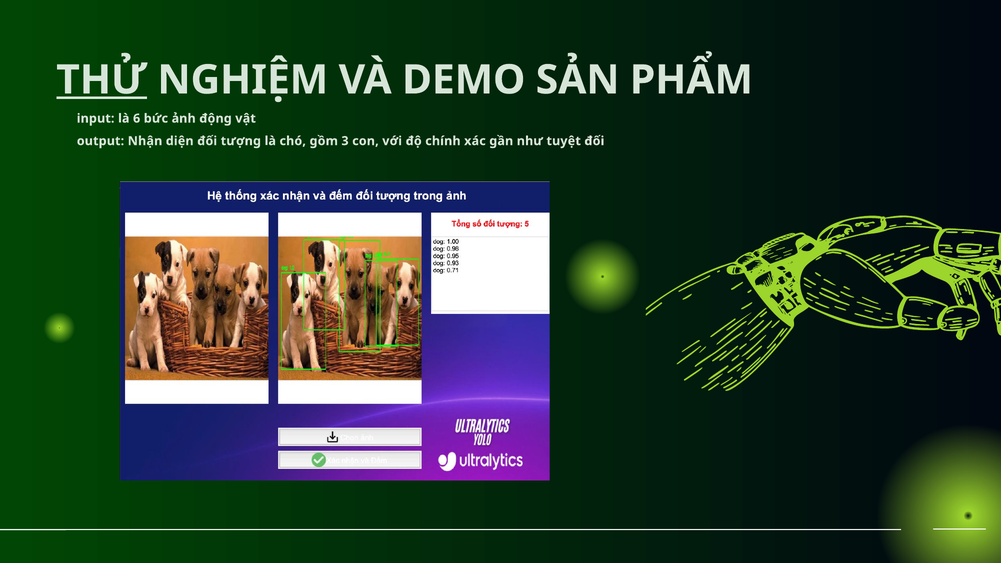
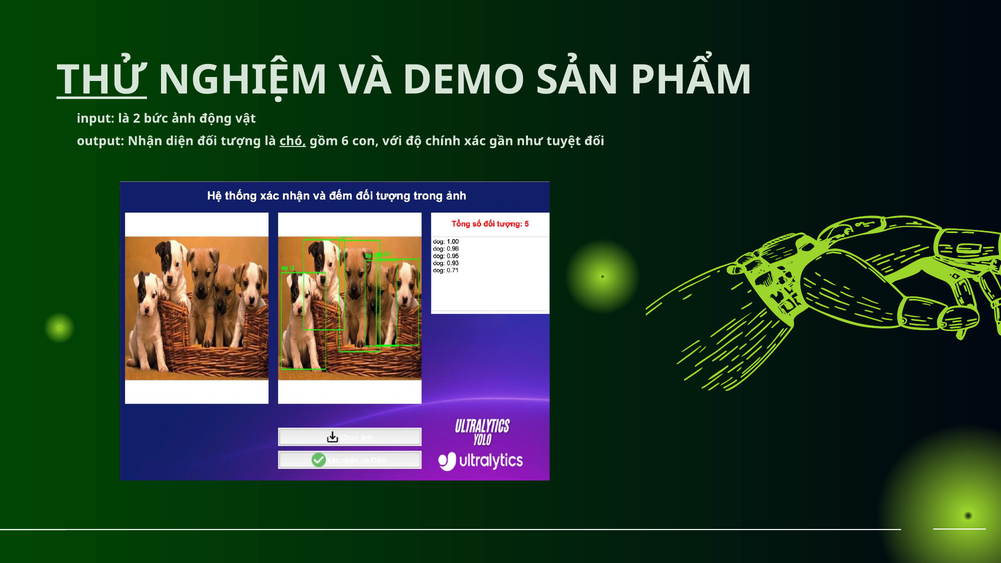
6: 6 -> 2
chó underline: none -> present
3: 3 -> 6
